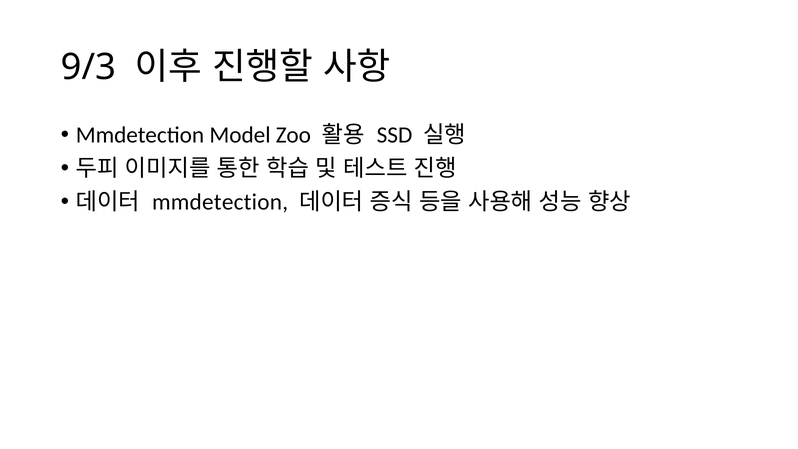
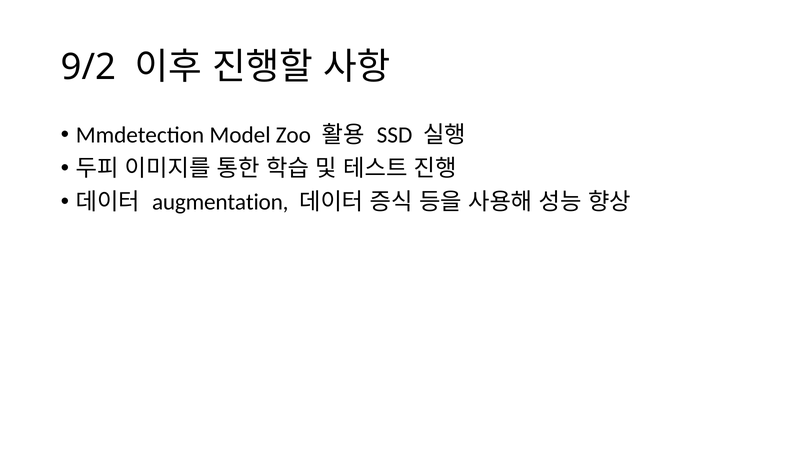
9/3: 9/3 -> 9/2
mmdetection at (220, 202): mmdetection -> augmentation
